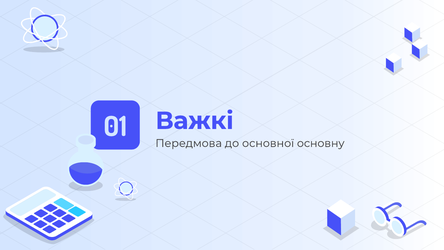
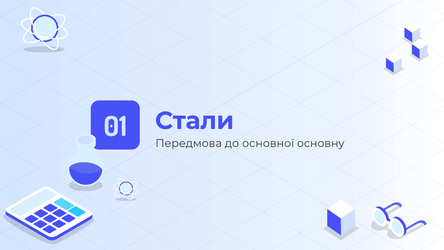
Важкі: Важкі -> Стали
